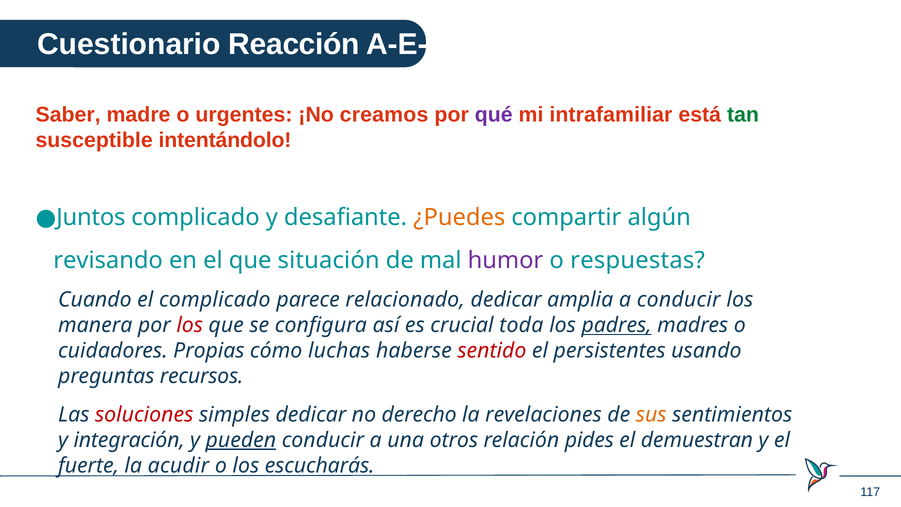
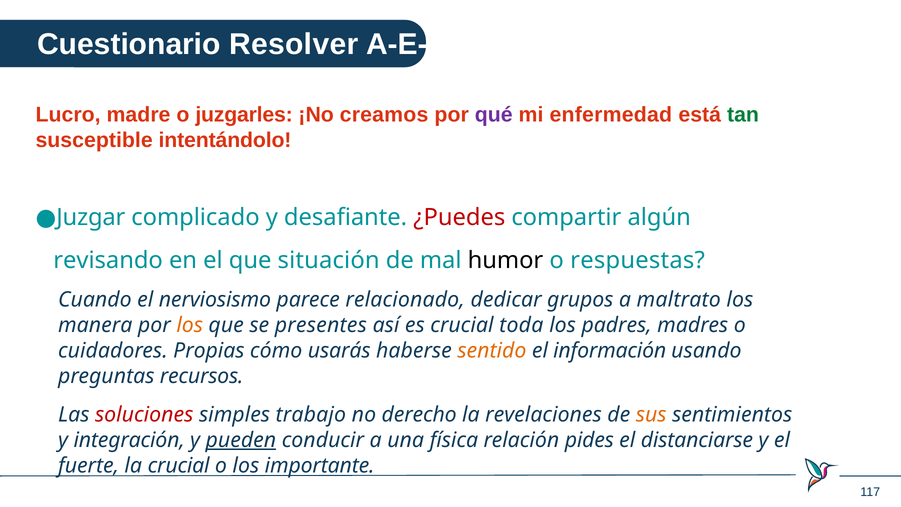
Reacción: Reacción -> Resolver
Saber: Saber -> Lucro
urgentes: urgentes -> juzgarles
intrafamiliar: intrafamiliar -> enfermedad
Juntos: Juntos -> Juzgar
¿Puedes colour: orange -> red
humor colour: purple -> black
el complicado: complicado -> nerviosismo
amplia: amplia -> grupos
a conducir: conducir -> maltrato
los at (190, 325) colour: red -> orange
configura: configura -> presentes
padres underline: present -> none
luchas: luchas -> usarás
sentido colour: red -> orange
persistentes: persistentes -> información
simples dedicar: dedicar -> trabajo
otros: otros -> física
demuestran: demuestran -> distanciarse
la acudir: acudir -> crucial
escucharás: escucharás -> importante
